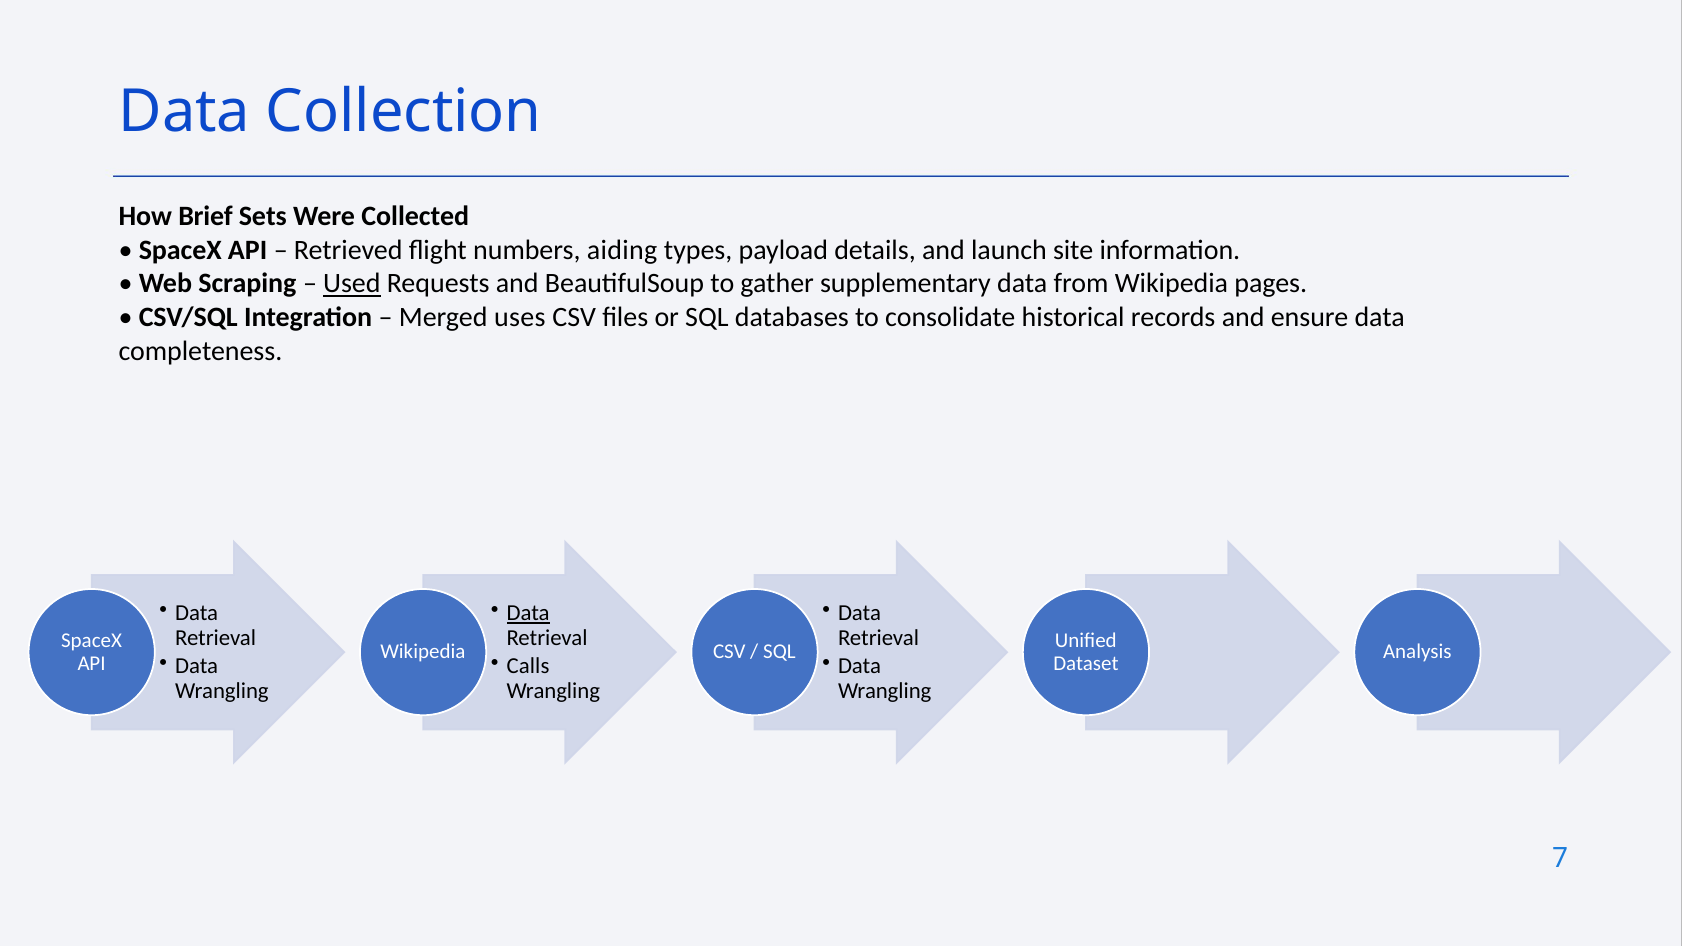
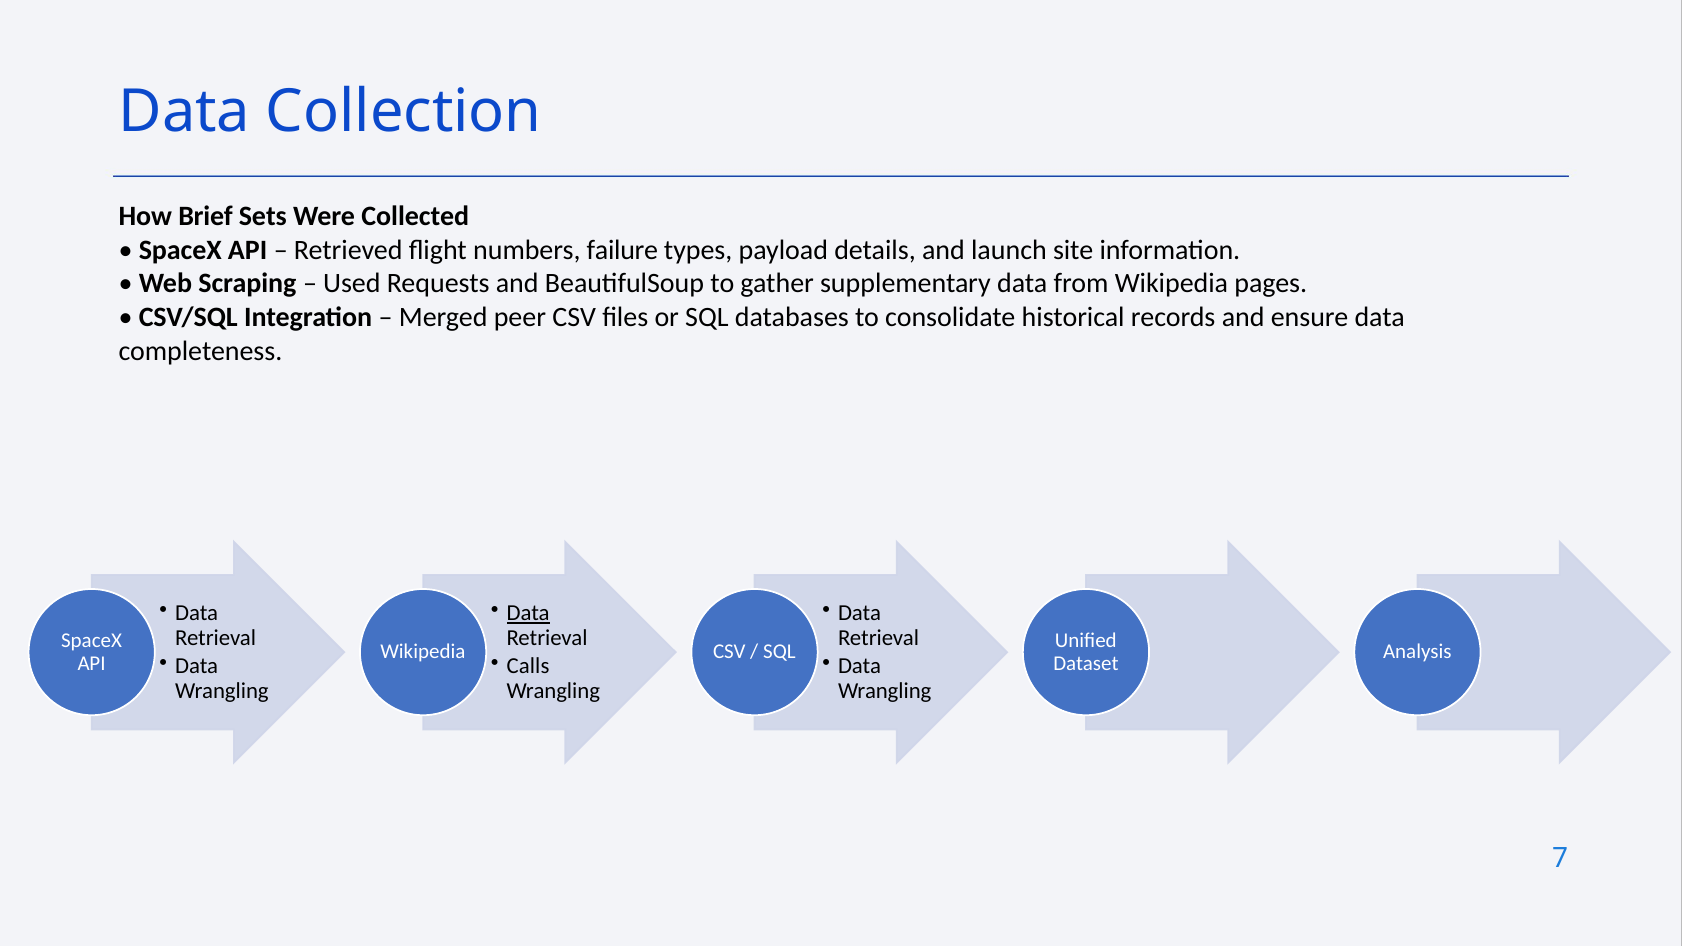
aiding: aiding -> failure
Used underline: present -> none
uses: uses -> peer
